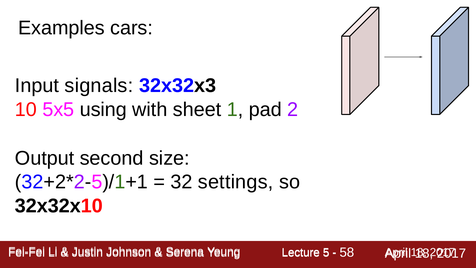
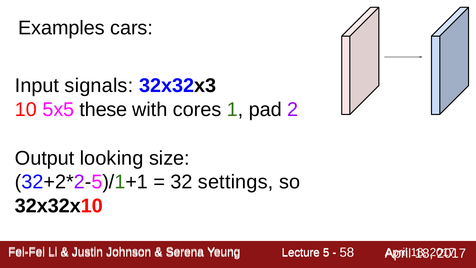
using: using -> these
sheet: sheet -> cores
second: second -> looking
